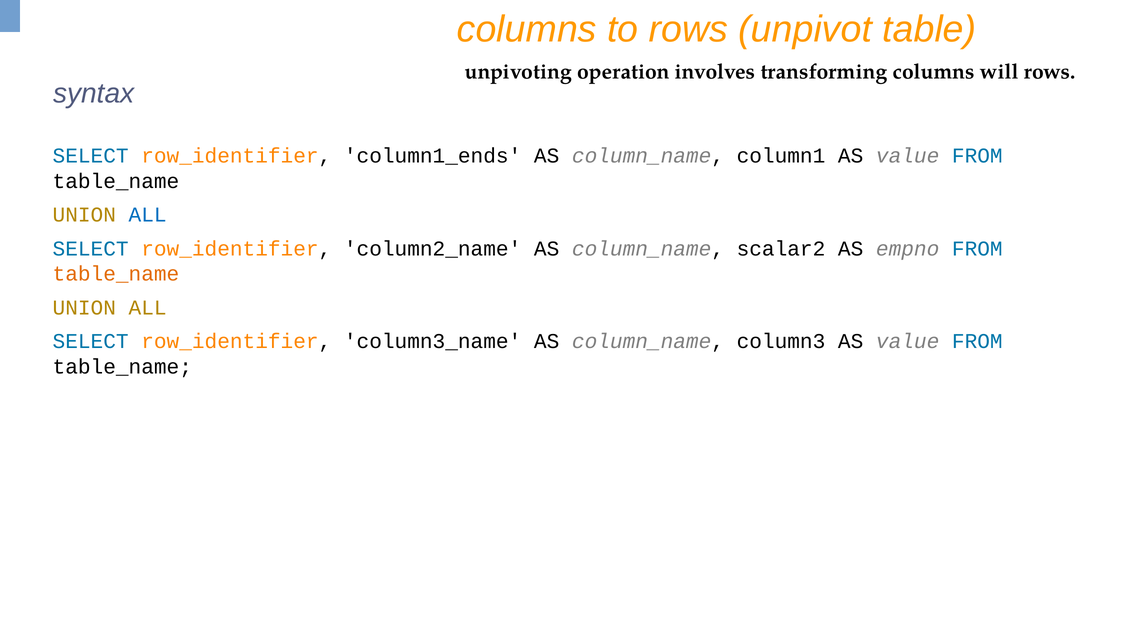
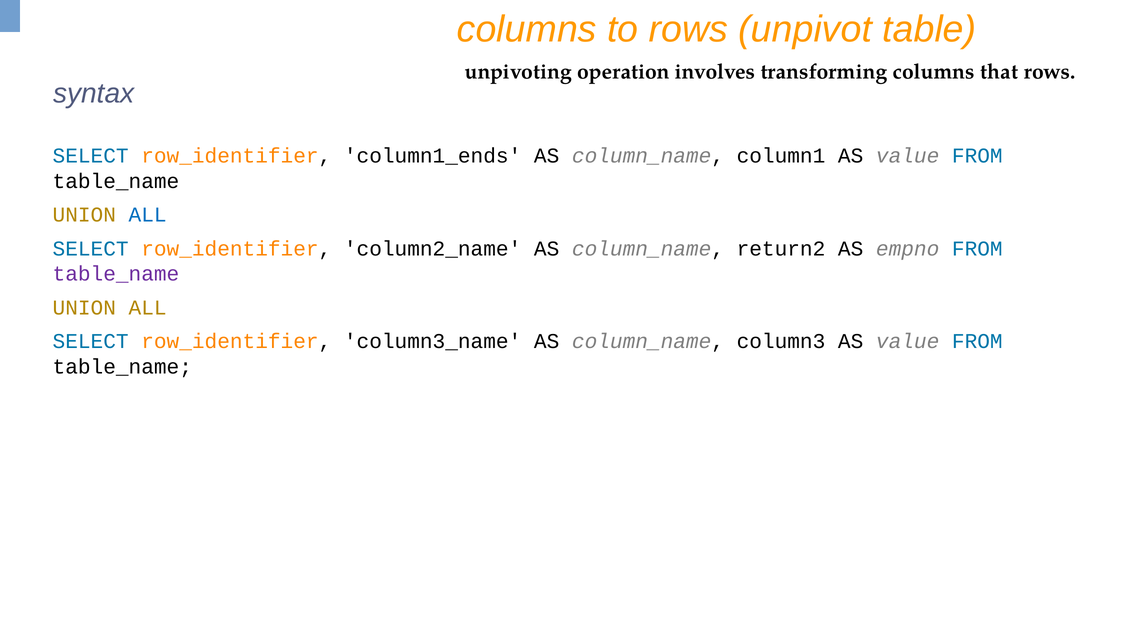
will: will -> that
scalar2: scalar2 -> return2
table_name at (116, 274) colour: orange -> purple
